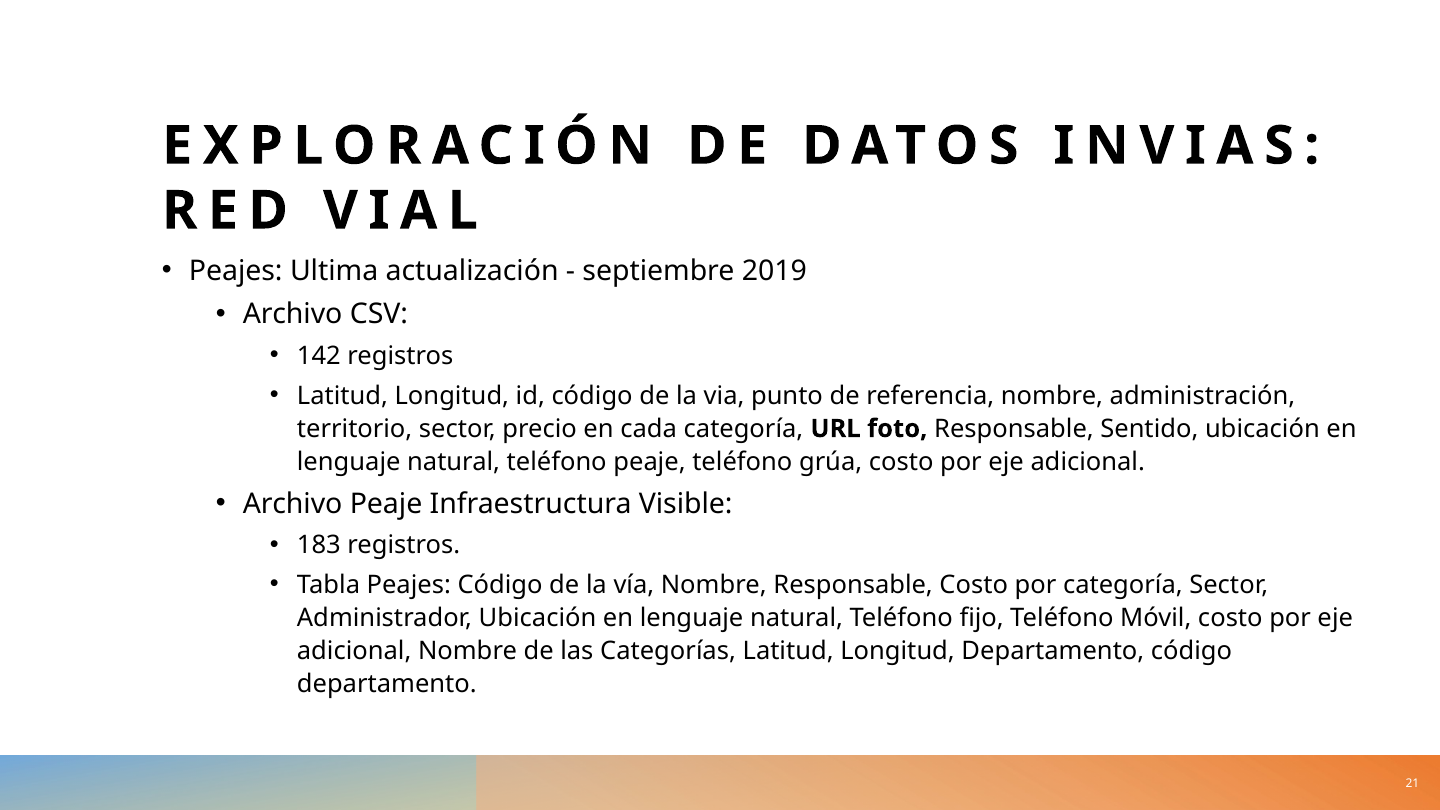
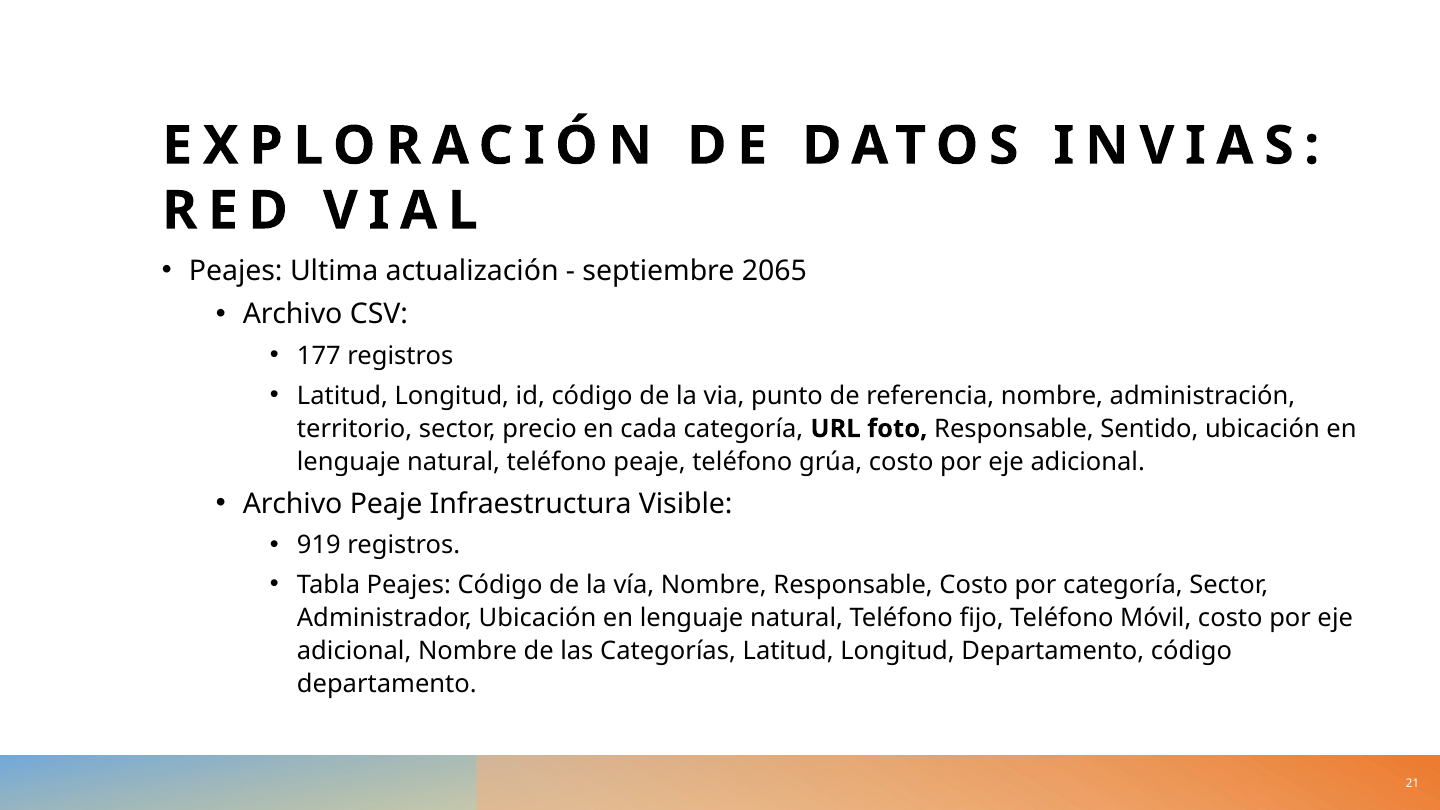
2019: 2019 -> 2065
142: 142 -> 177
183: 183 -> 919
